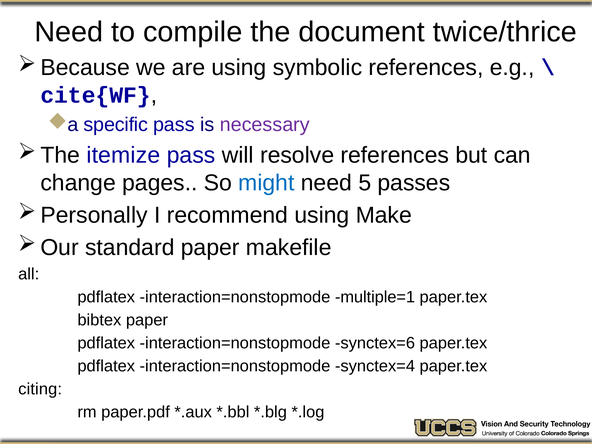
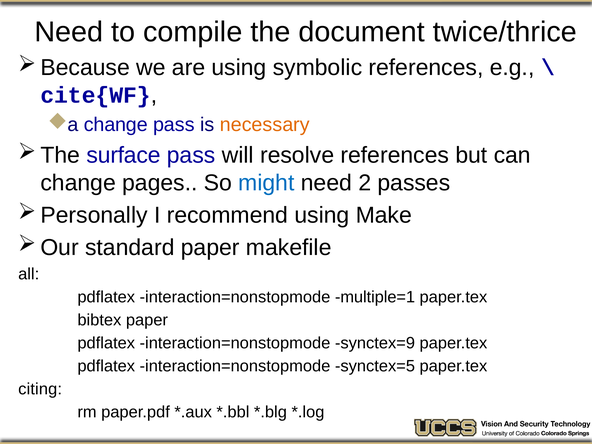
specific at (116, 125): specific -> change
necessary colour: purple -> orange
itemize: itemize -> surface
5: 5 -> 2
synctex=6: synctex=6 -> synctex=9
synctex=4: synctex=4 -> synctex=5
